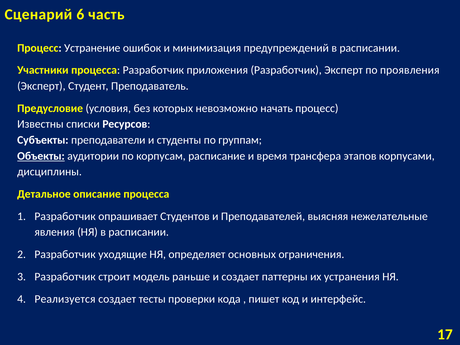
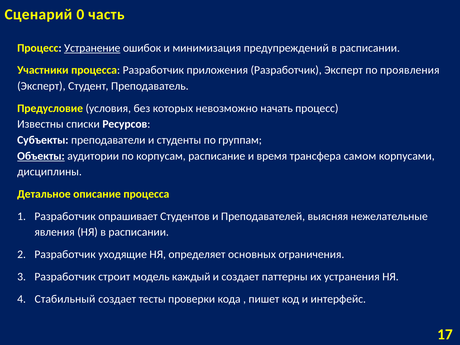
6: 6 -> 0
Устранение underline: none -> present
этапов: этапов -> самом
раньше: раньше -> каждый
Реализуется: Реализуется -> Стабильный
